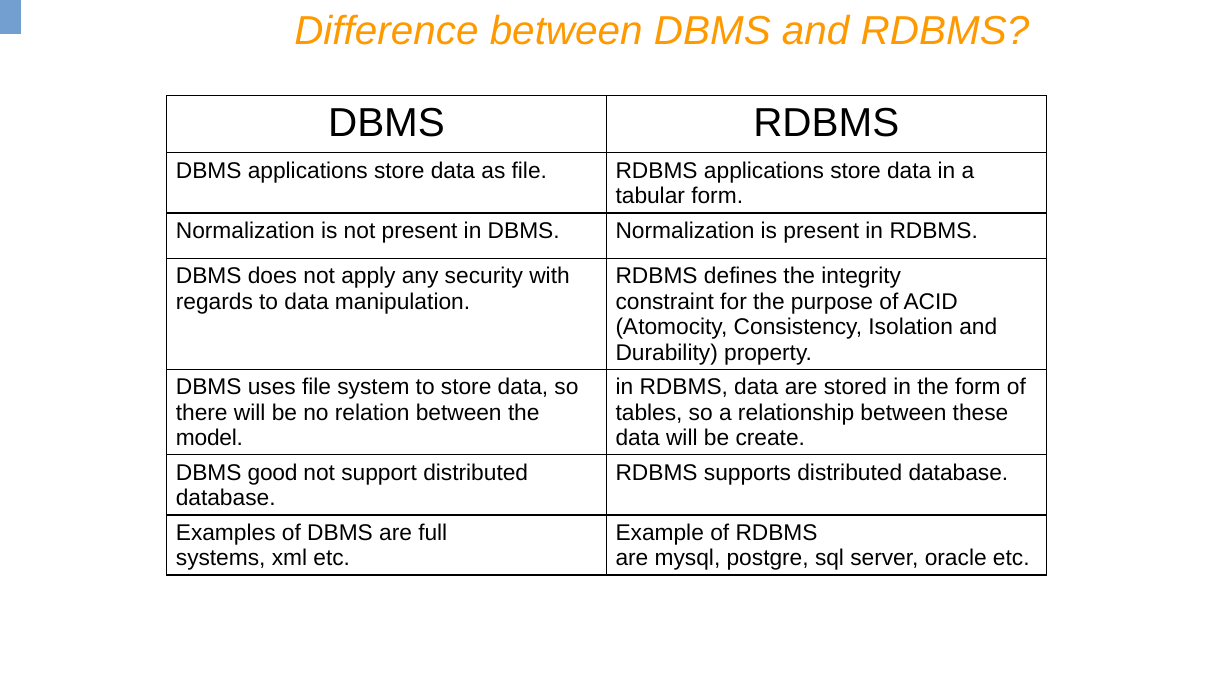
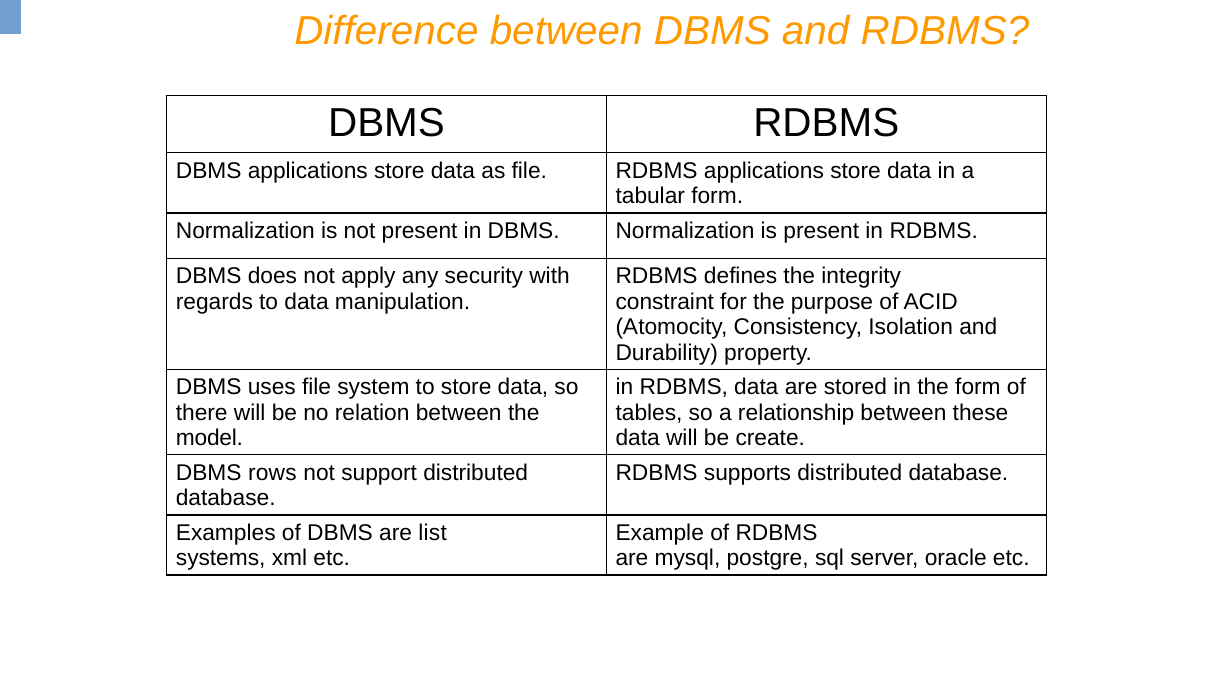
good: good -> rows
full: full -> list
